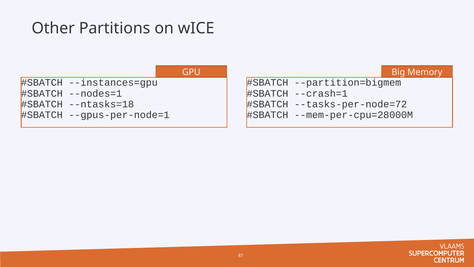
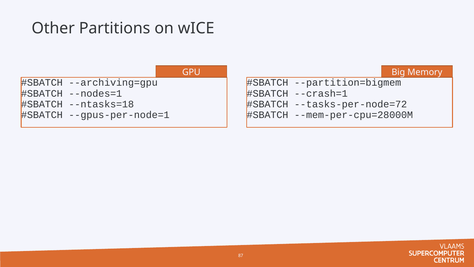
--instances=gpu: --instances=gpu -> --archiving=gpu
